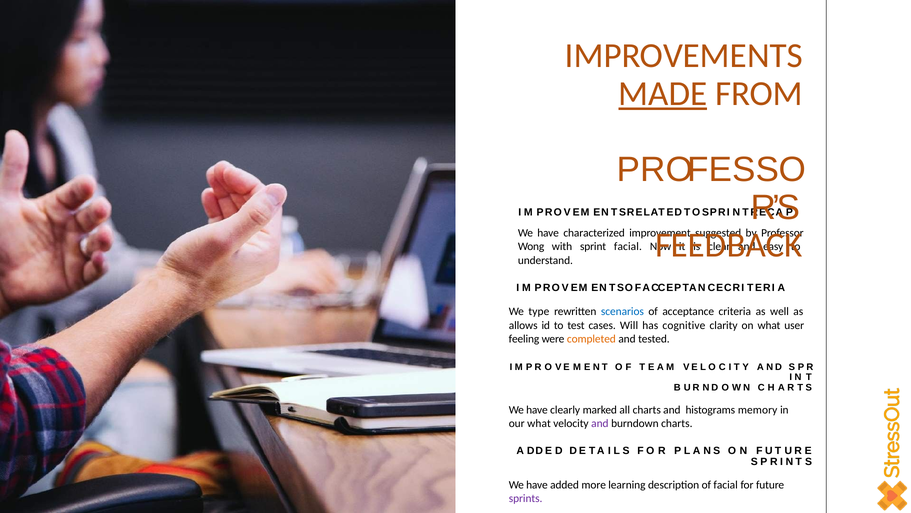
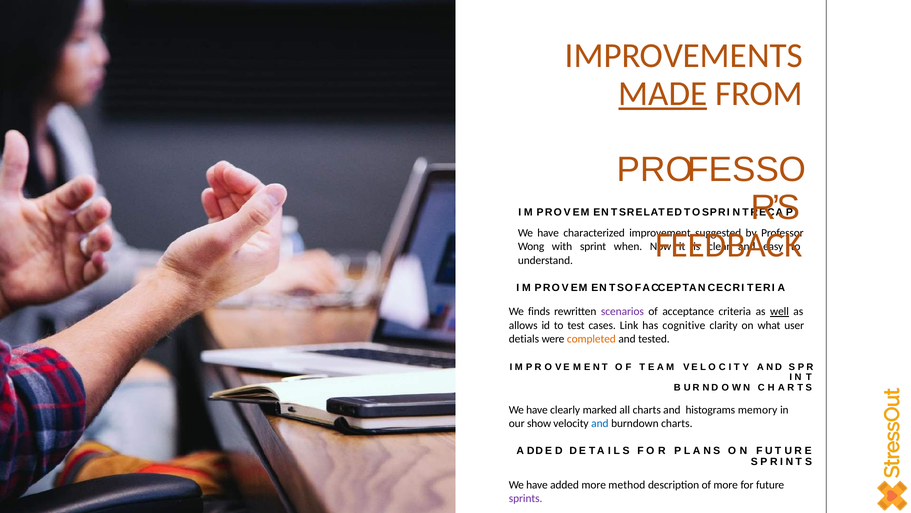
sprint facial: facial -> when
type: type -> finds
scenarios colour: blue -> purple
well underline: none -> present
Will: Will -> Link
feeling: feeling -> detials
our what: what -> show
and at (600, 423) colour: purple -> blue
learning: learning -> method
of facial: facial -> more
